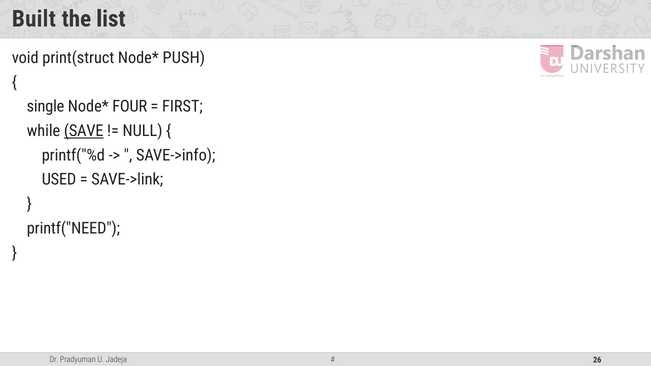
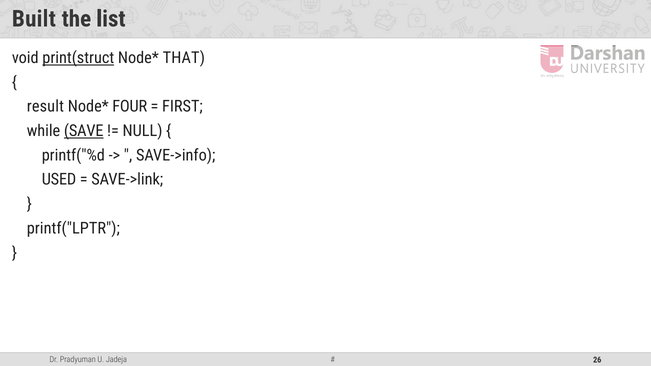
print(struct underline: none -> present
PUSH: PUSH -> THAT
single: single -> result
printf("NEED: printf("NEED -> printf("LPTR
